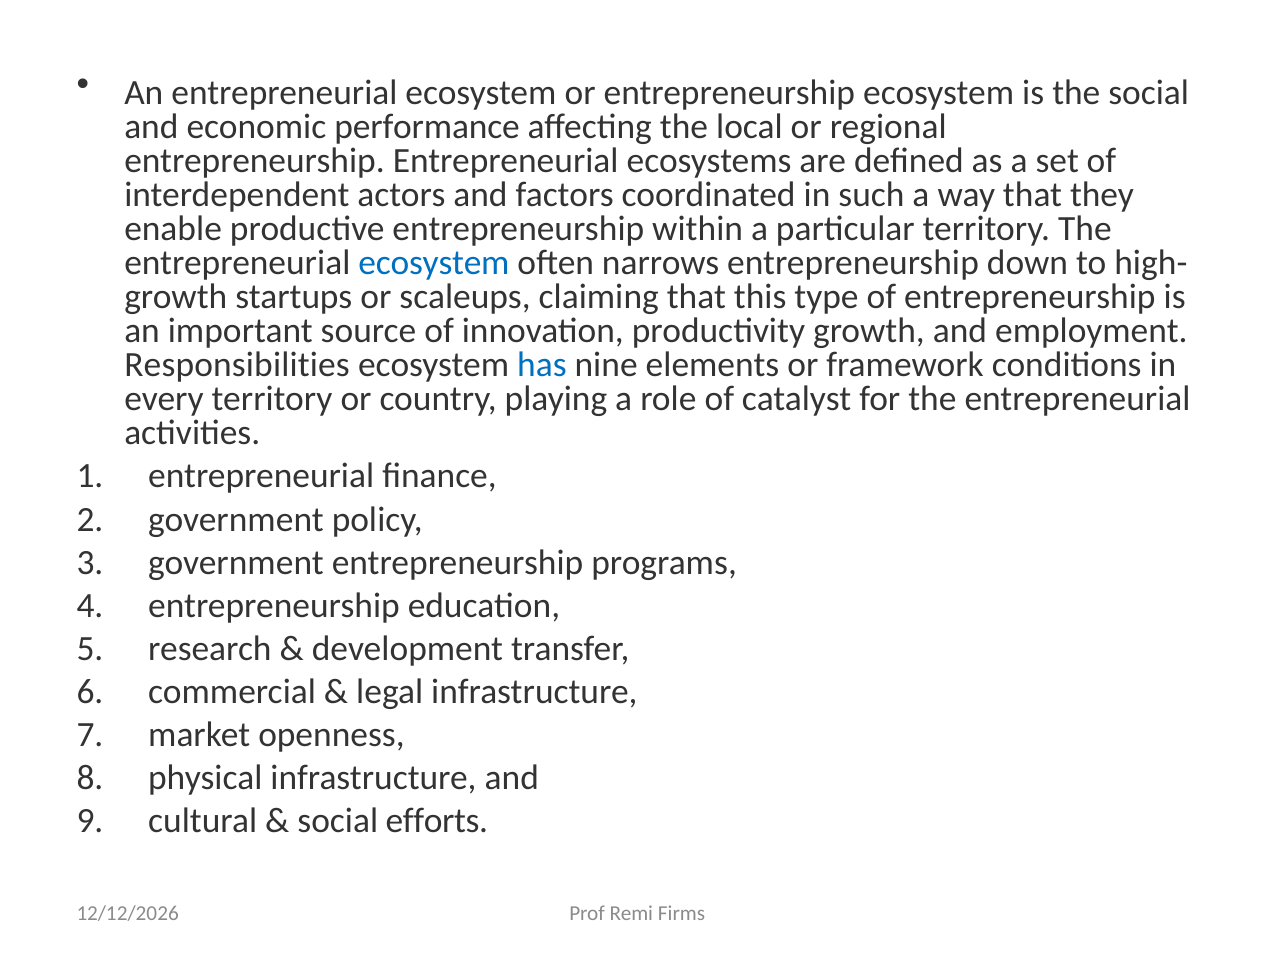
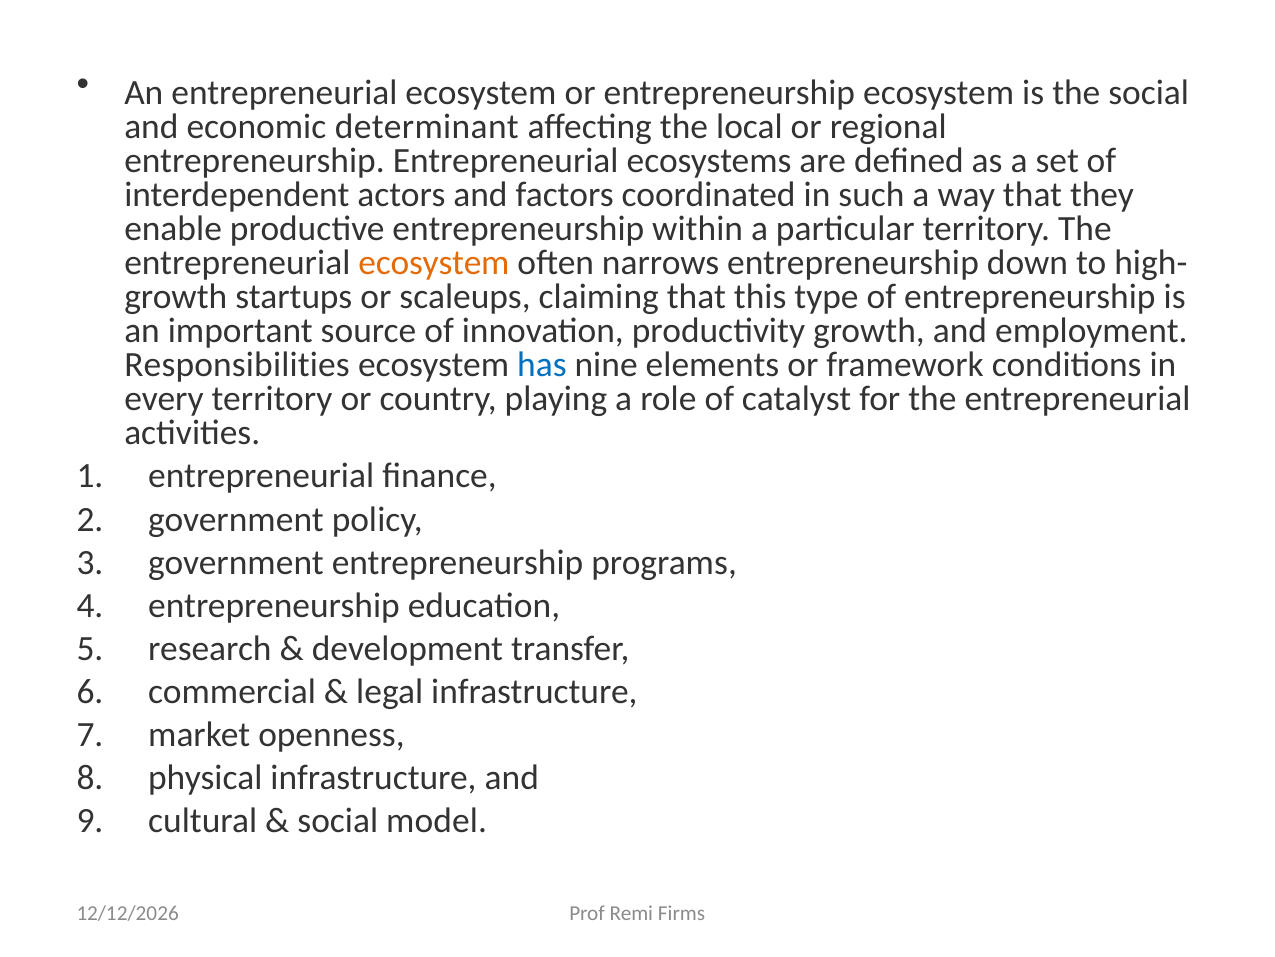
performance: performance -> determinant
ecosystem at (434, 263) colour: blue -> orange
efforts: efforts -> model
